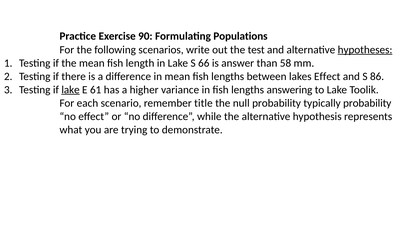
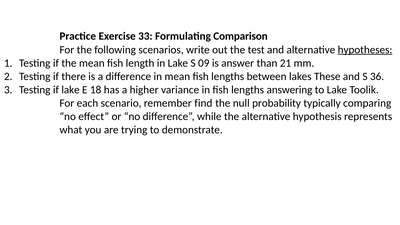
90: 90 -> 33
Populations: Populations -> Comparison
66: 66 -> 09
58: 58 -> 21
lakes Effect: Effect -> These
86: 86 -> 36
lake at (71, 90) underline: present -> none
61: 61 -> 18
title: title -> find
typically probability: probability -> comparing
